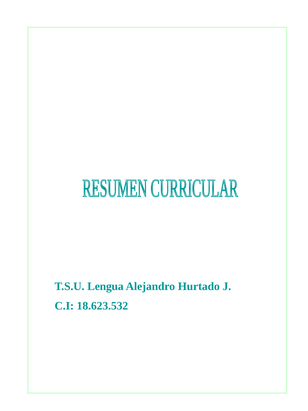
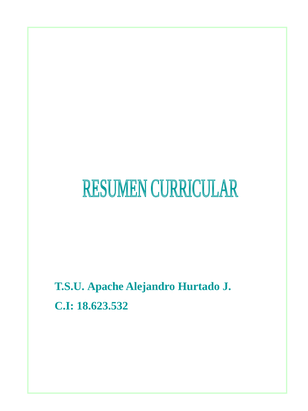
Lengua: Lengua -> Apache
